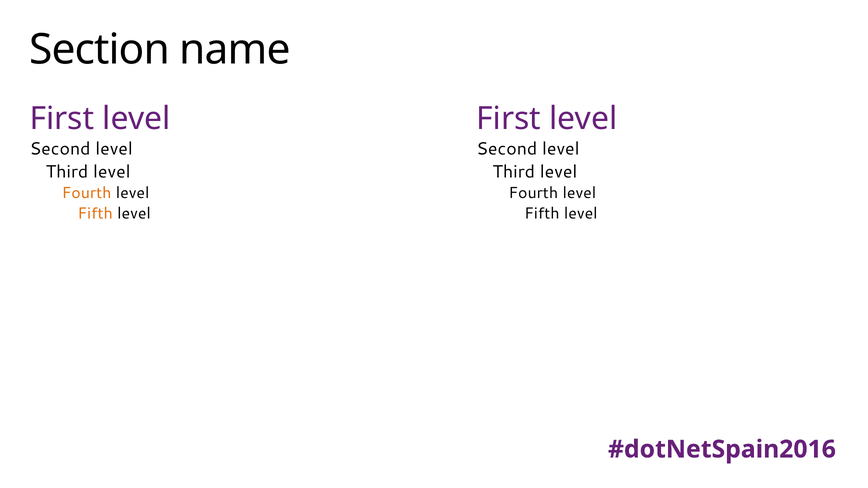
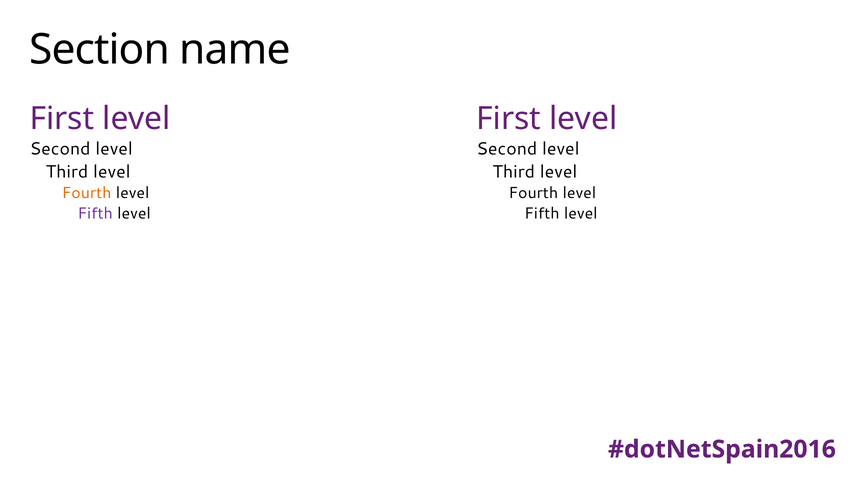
Fifth at (95, 214) colour: orange -> purple
